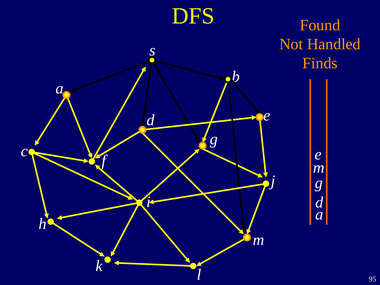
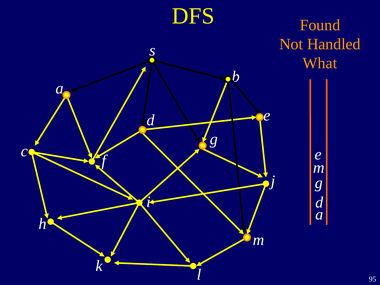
Finds: Finds -> What
